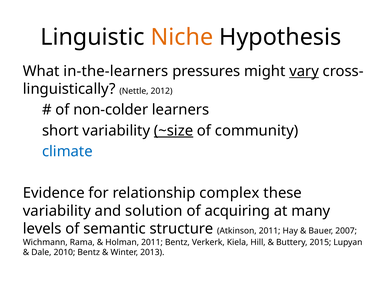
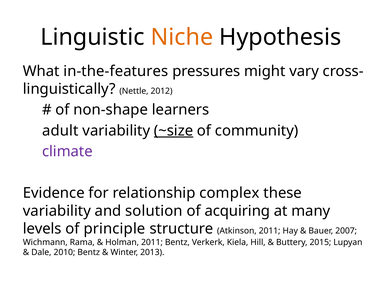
in-the-learners: in-the-learners -> in-the-features
vary underline: present -> none
non-colder: non-colder -> non-shape
short: short -> adult
climate colour: blue -> purple
semantic: semantic -> principle
